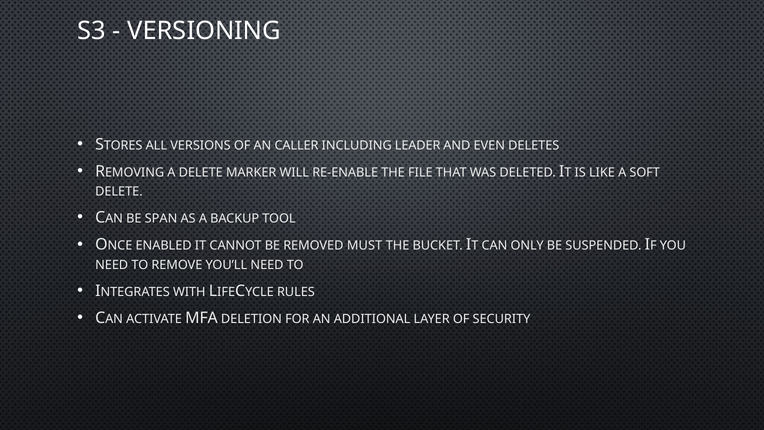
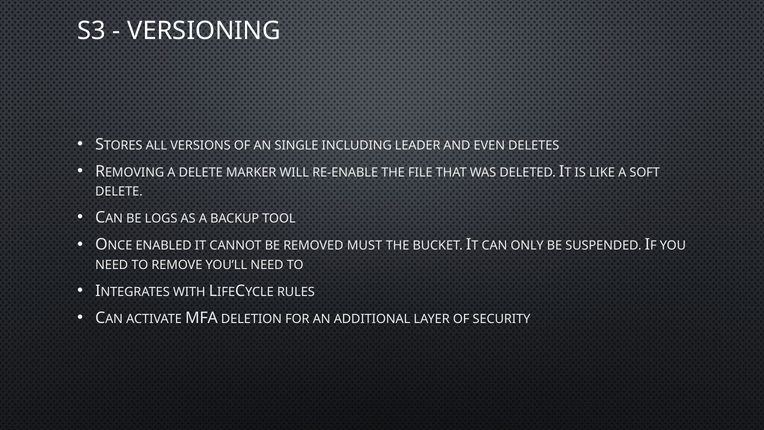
CALLER: CALLER -> SINGLE
SPAN: SPAN -> LOGS
